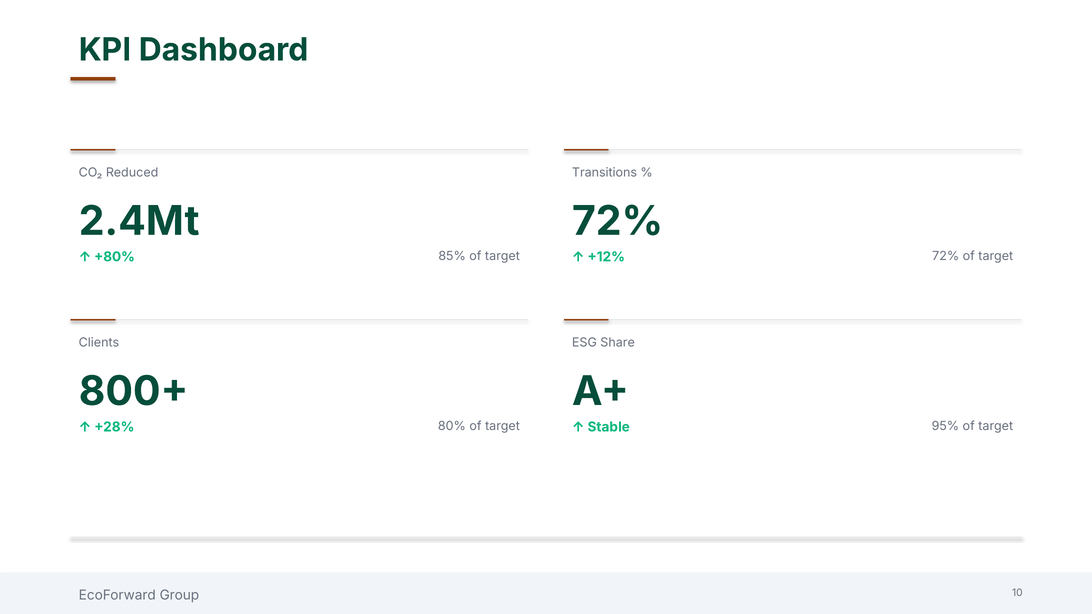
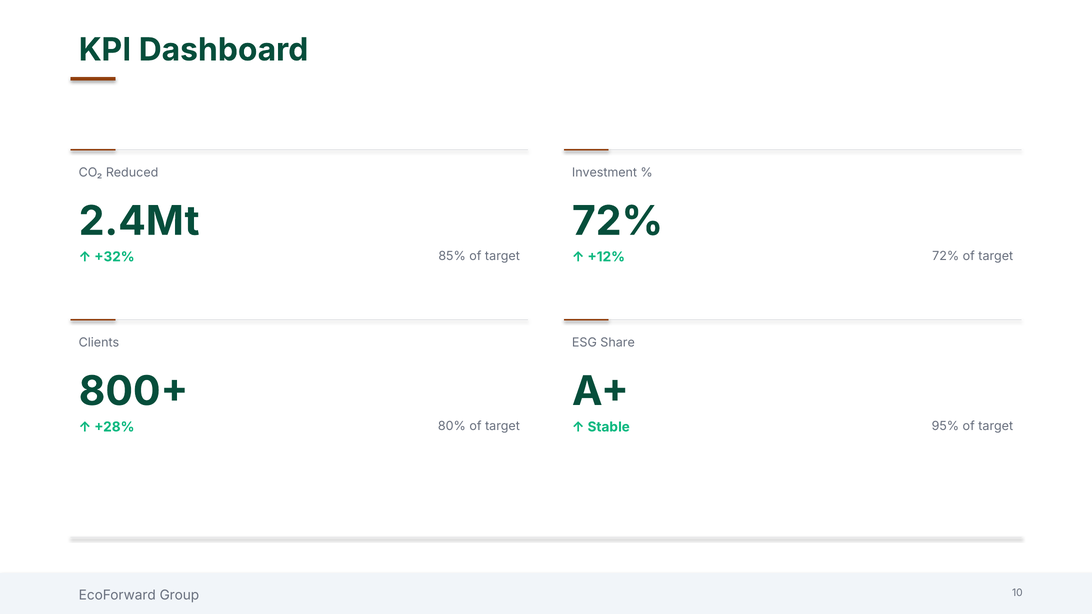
Transitions: Transitions -> Investment
+80%: +80% -> +32%
